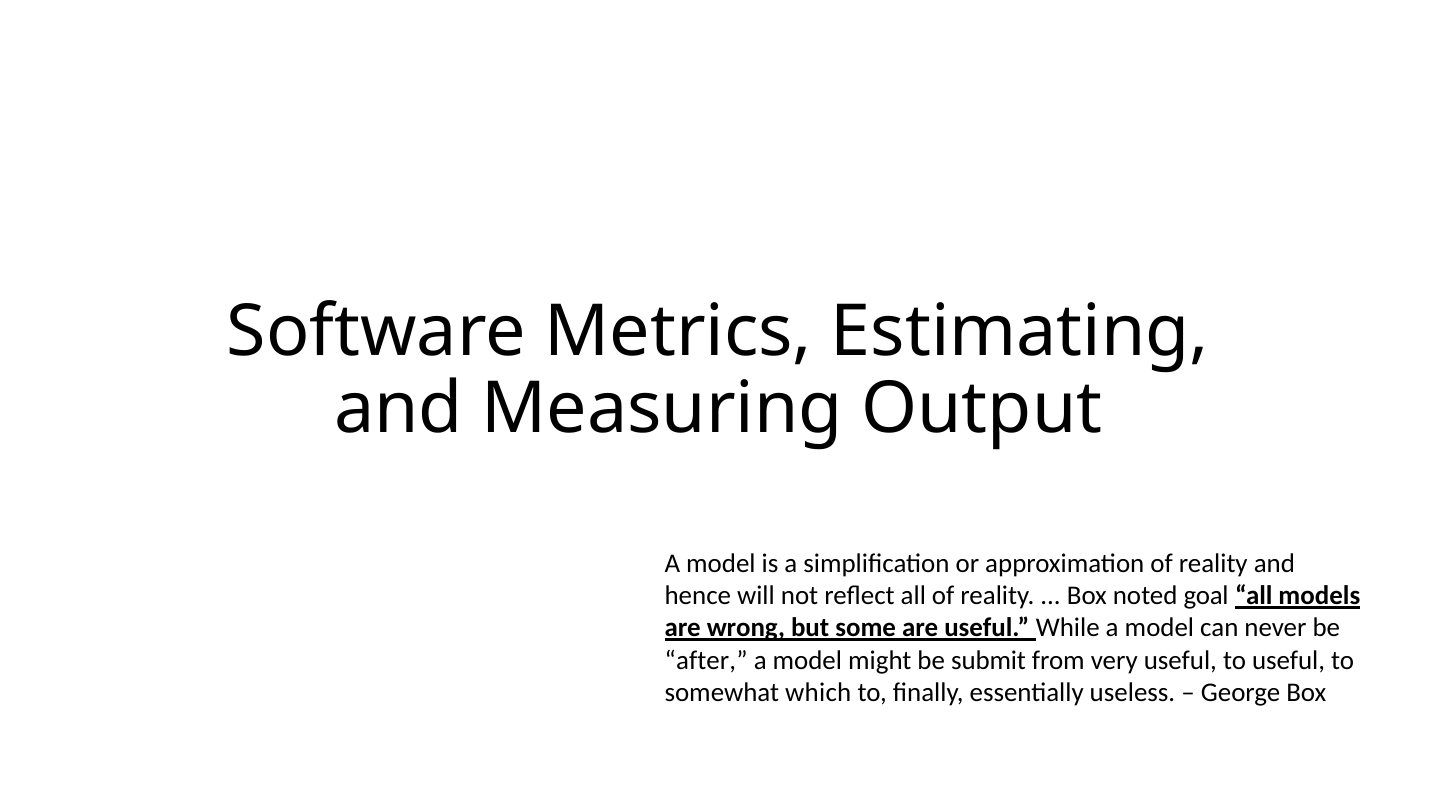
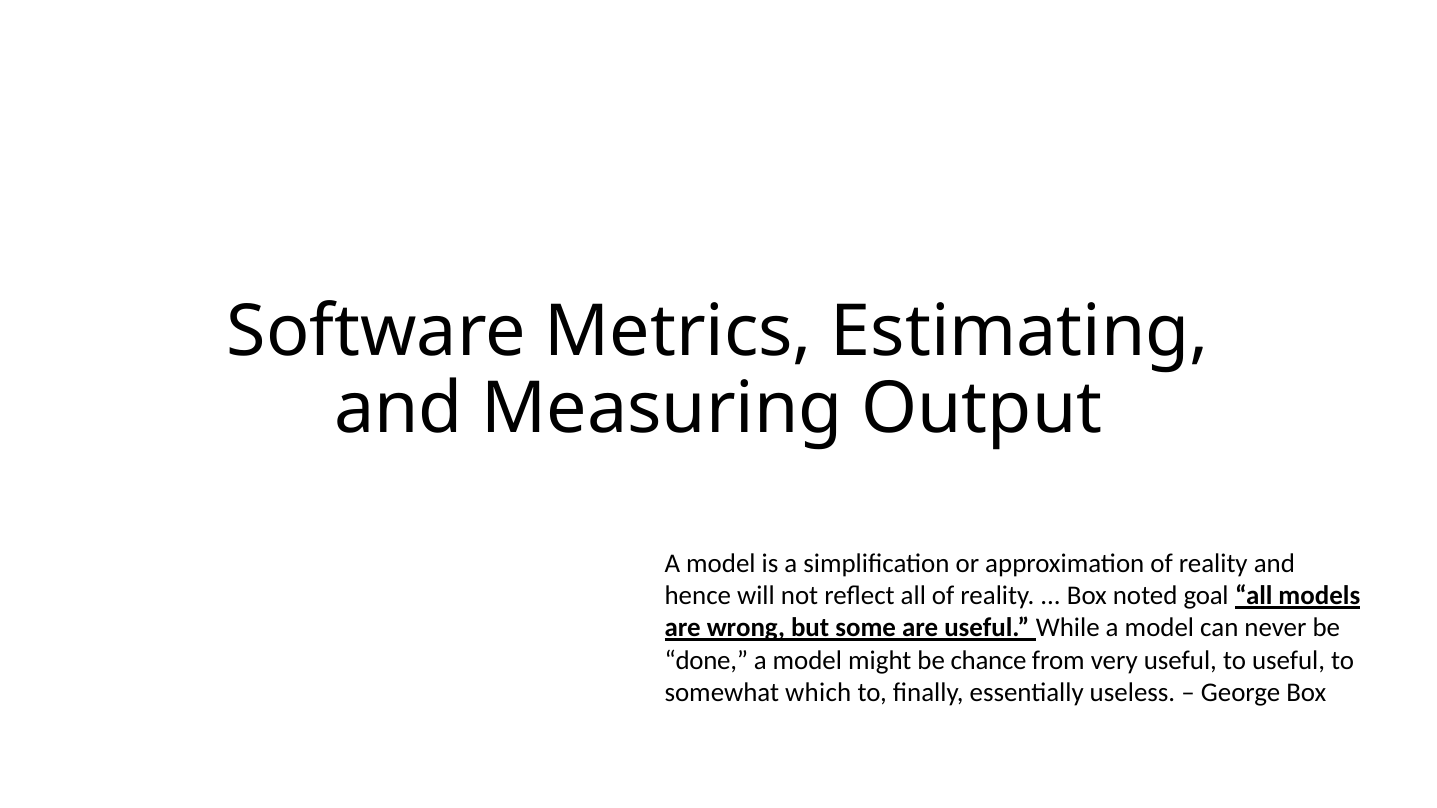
after: after -> done
submit: submit -> chance
